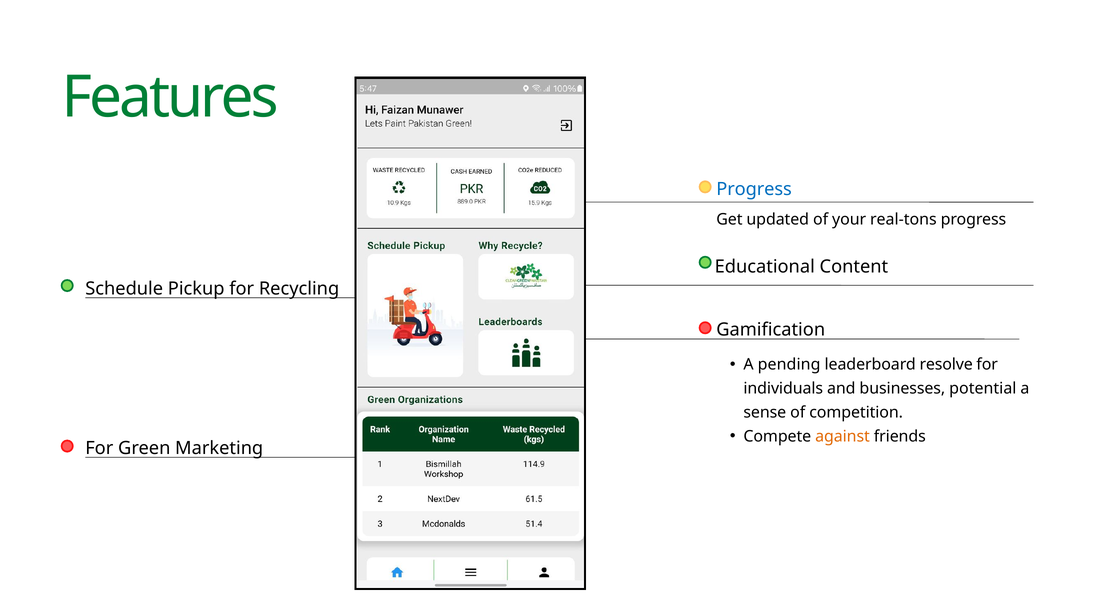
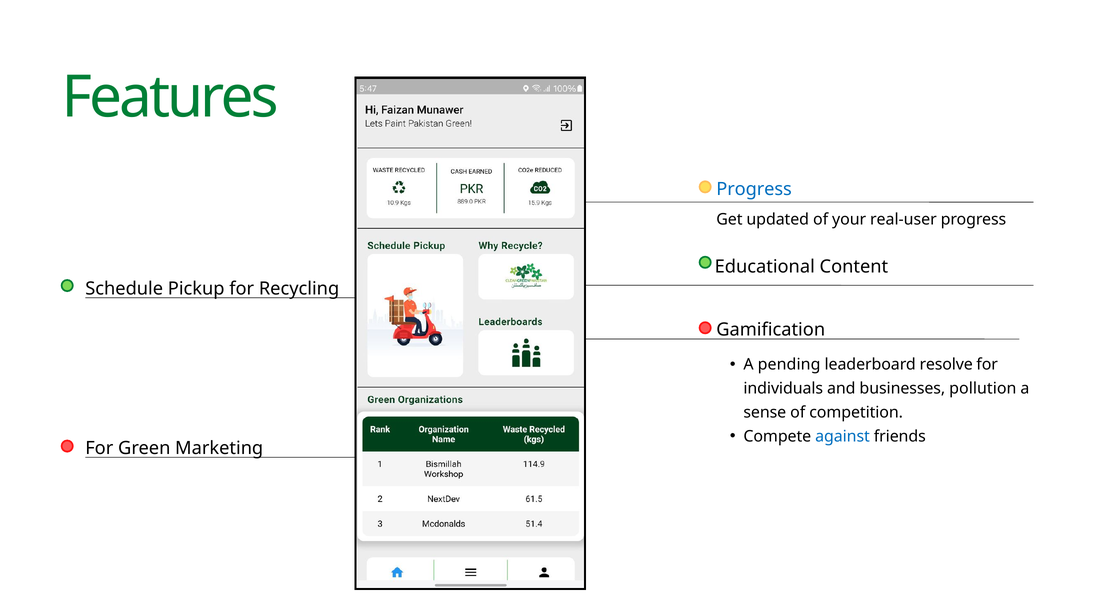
real-tons: real-tons -> real-user
potential: potential -> pollution
against colour: orange -> blue
